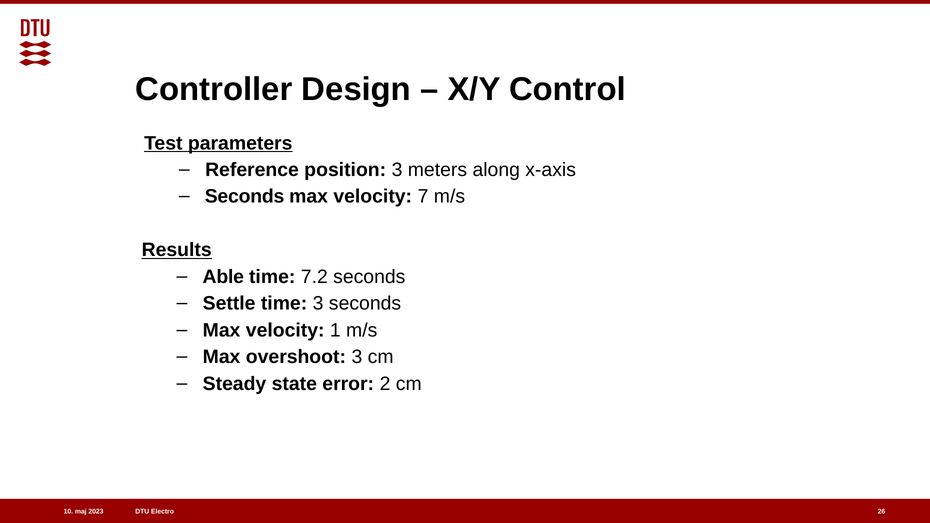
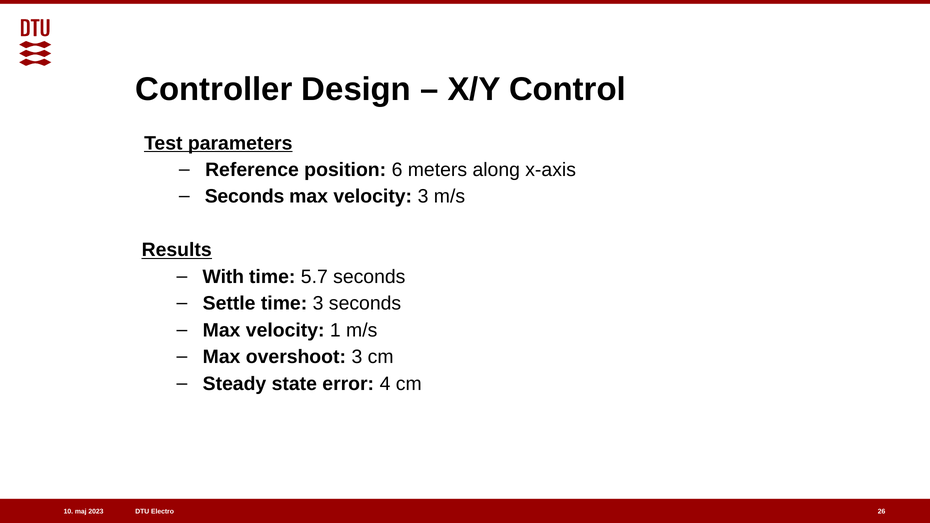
position 3: 3 -> 6
velocity 7: 7 -> 3
Able: Able -> With
7.2: 7.2 -> 5.7
2: 2 -> 4
